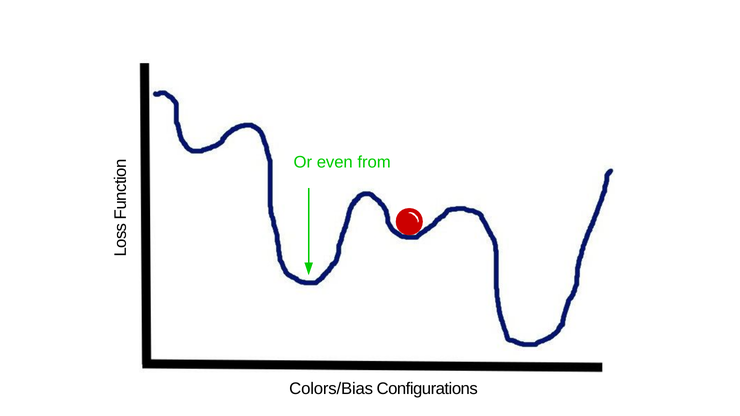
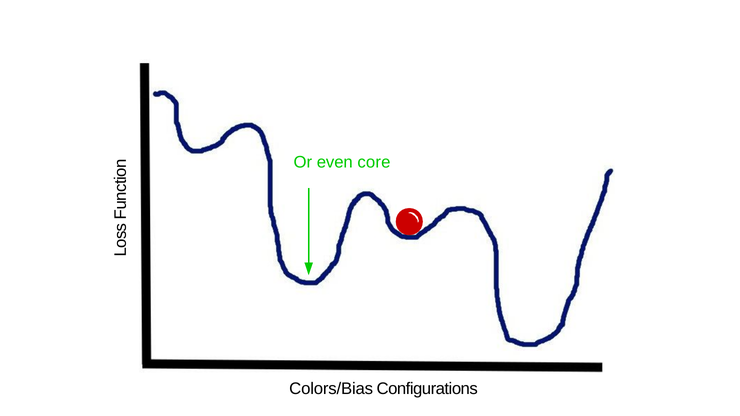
from: from -> core
